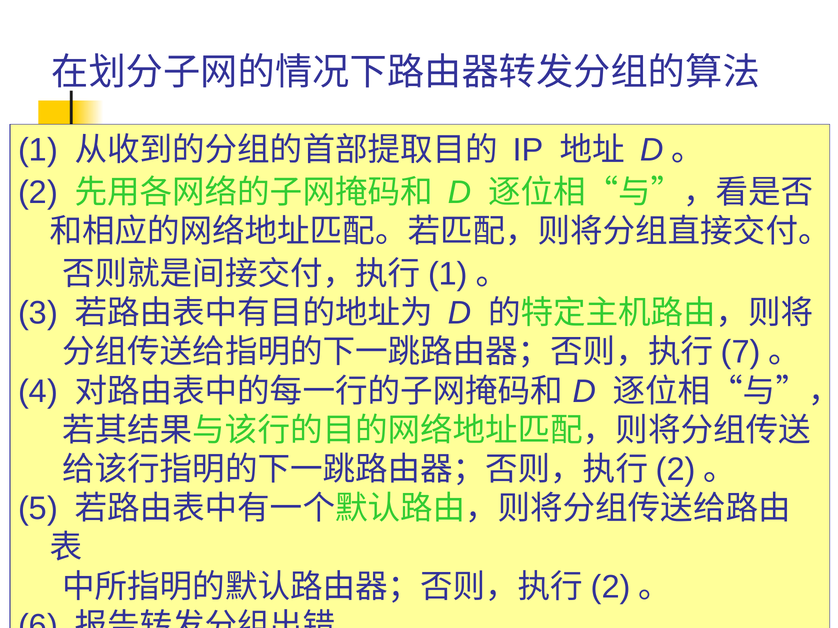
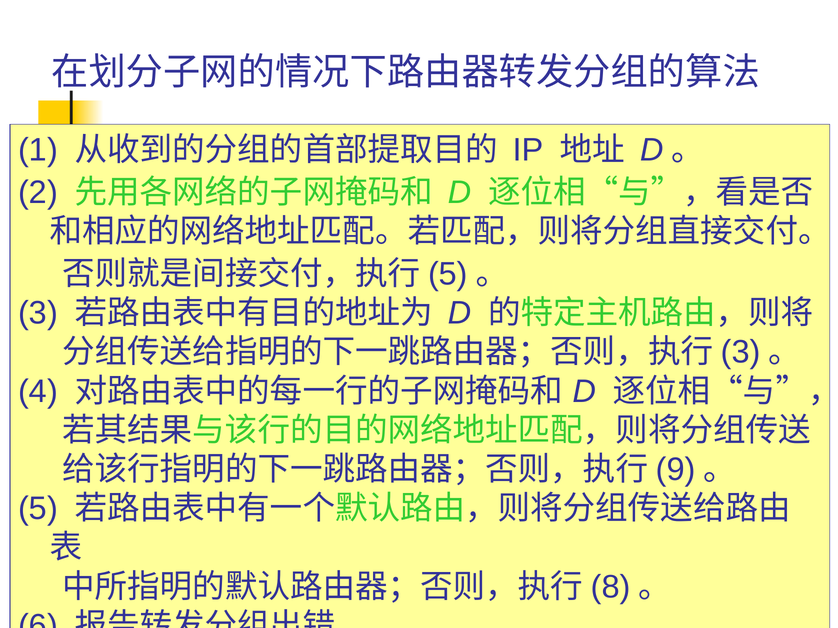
1 at (448, 274): 1 -> 5
7 at (741, 352): 7 -> 3
2 at (676, 470): 2 -> 9
2 at (611, 587): 2 -> 8
